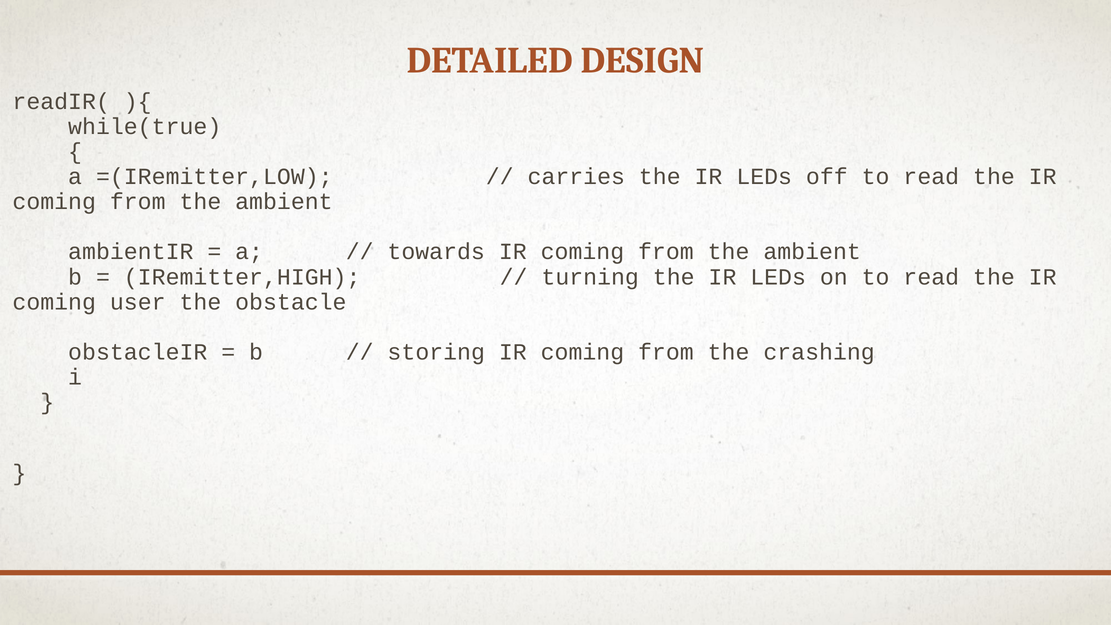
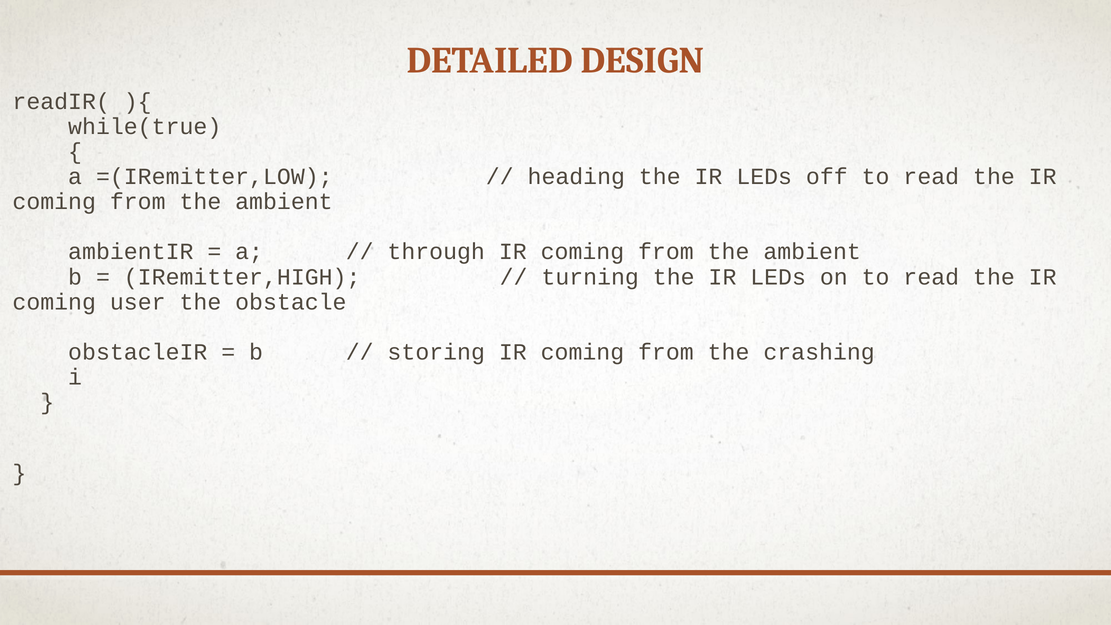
carries: carries -> heading
towards: towards -> through
